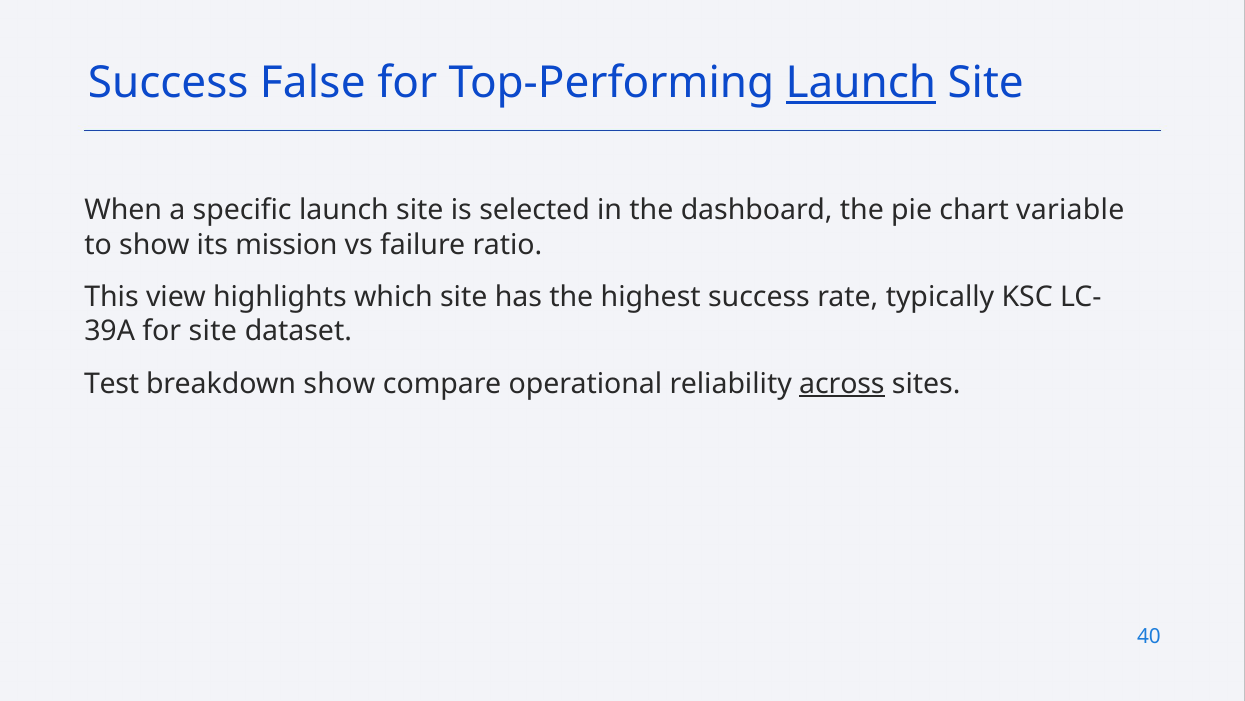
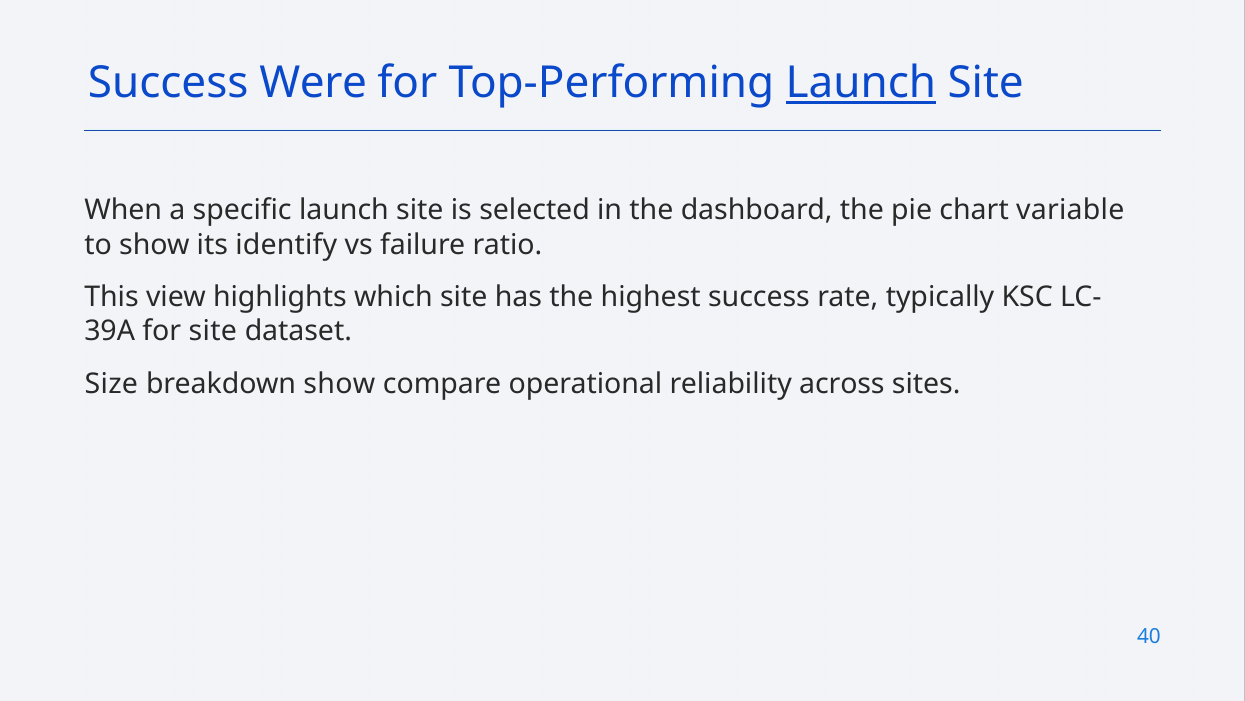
False: False -> Were
mission: mission -> identify
Test: Test -> Size
across underline: present -> none
